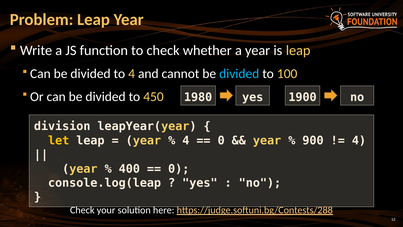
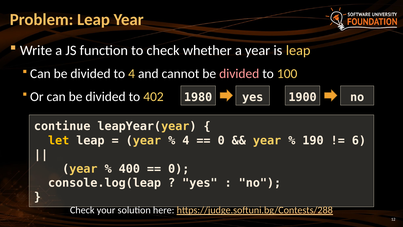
divided at (239, 74) colour: light blue -> pink
450: 450 -> 402
division: division -> continue
900: 900 -> 190
4 at (359, 140): 4 -> 6
